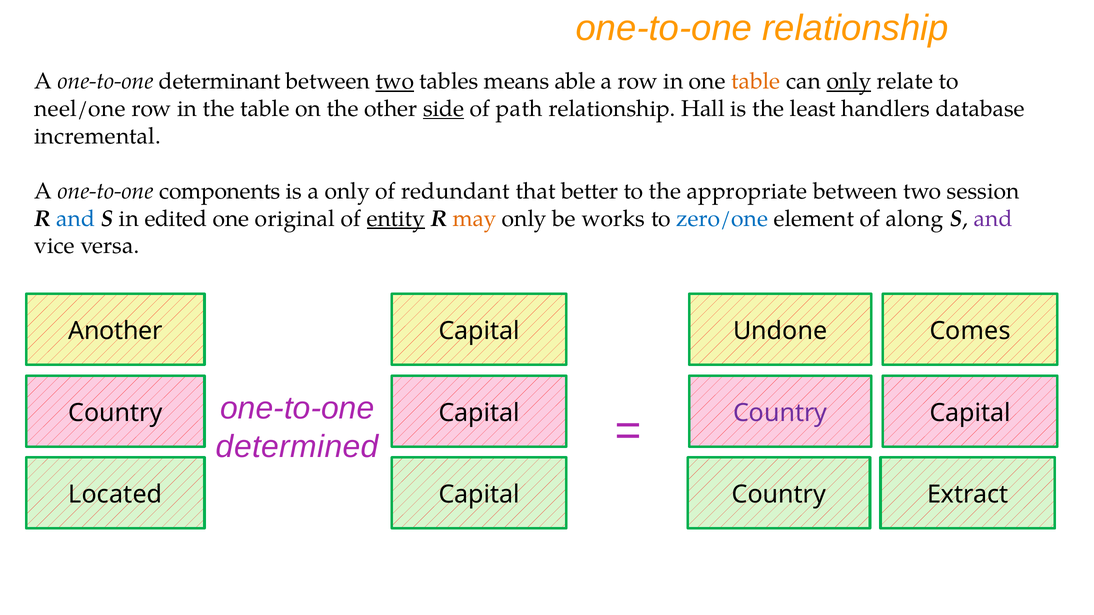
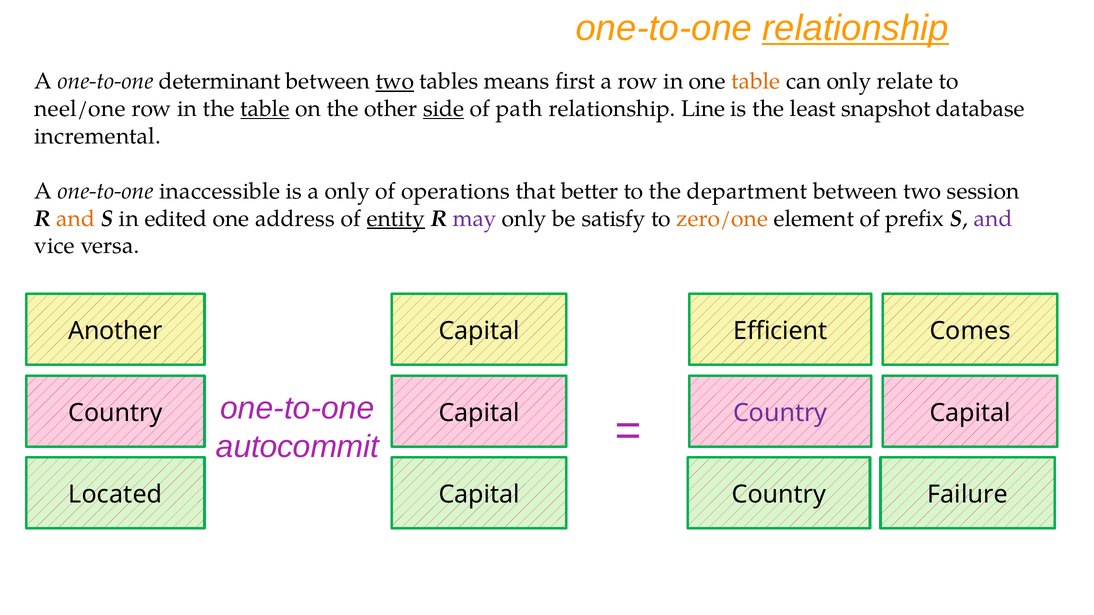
relationship at (855, 28) underline: none -> present
able: able -> first
only at (849, 81) underline: present -> none
table at (265, 109) underline: none -> present
Hall: Hall -> Line
handlers: handlers -> snapshot
components: components -> inaccessible
redundant: redundant -> operations
appropriate: appropriate -> department
and at (76, 219) colour: blue -> orange
original: original -> address
may colour: orange -> purple
works: works -> satisfy
zero/one colour: blue -> orange
along: along -> prefix
Undone: Undone -> Efficient
determined: determined -> autocommit
Extract: Extract -> Failure
